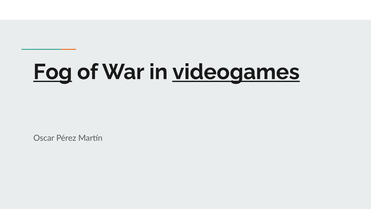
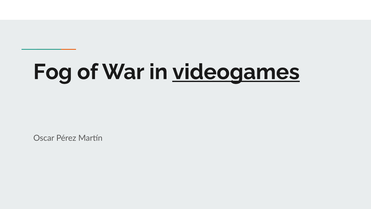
Fog underline: present -> none
